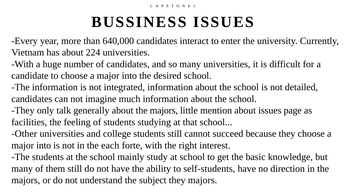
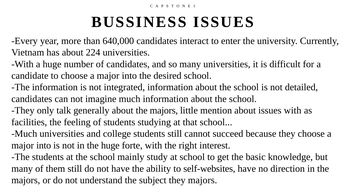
issues page: page -> with
Other at (24, 134): Other -> Much
the each: each -> huge
self-students: self-students -> self-websites
